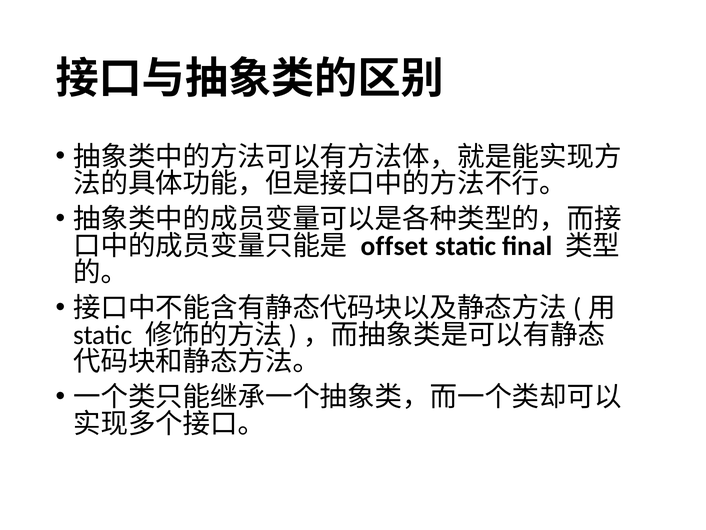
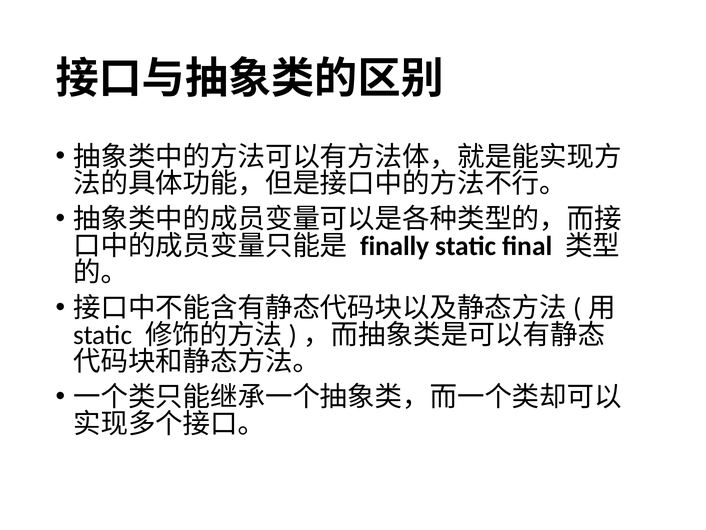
offset: offset -> finally
